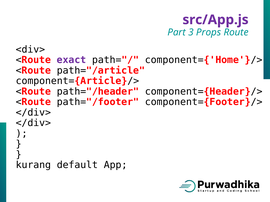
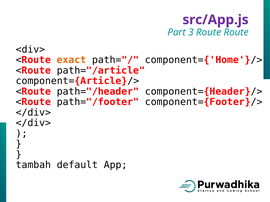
3 Props: Props -> Route
exact colour: purple -> orange
kurang: kurang -> tambah
